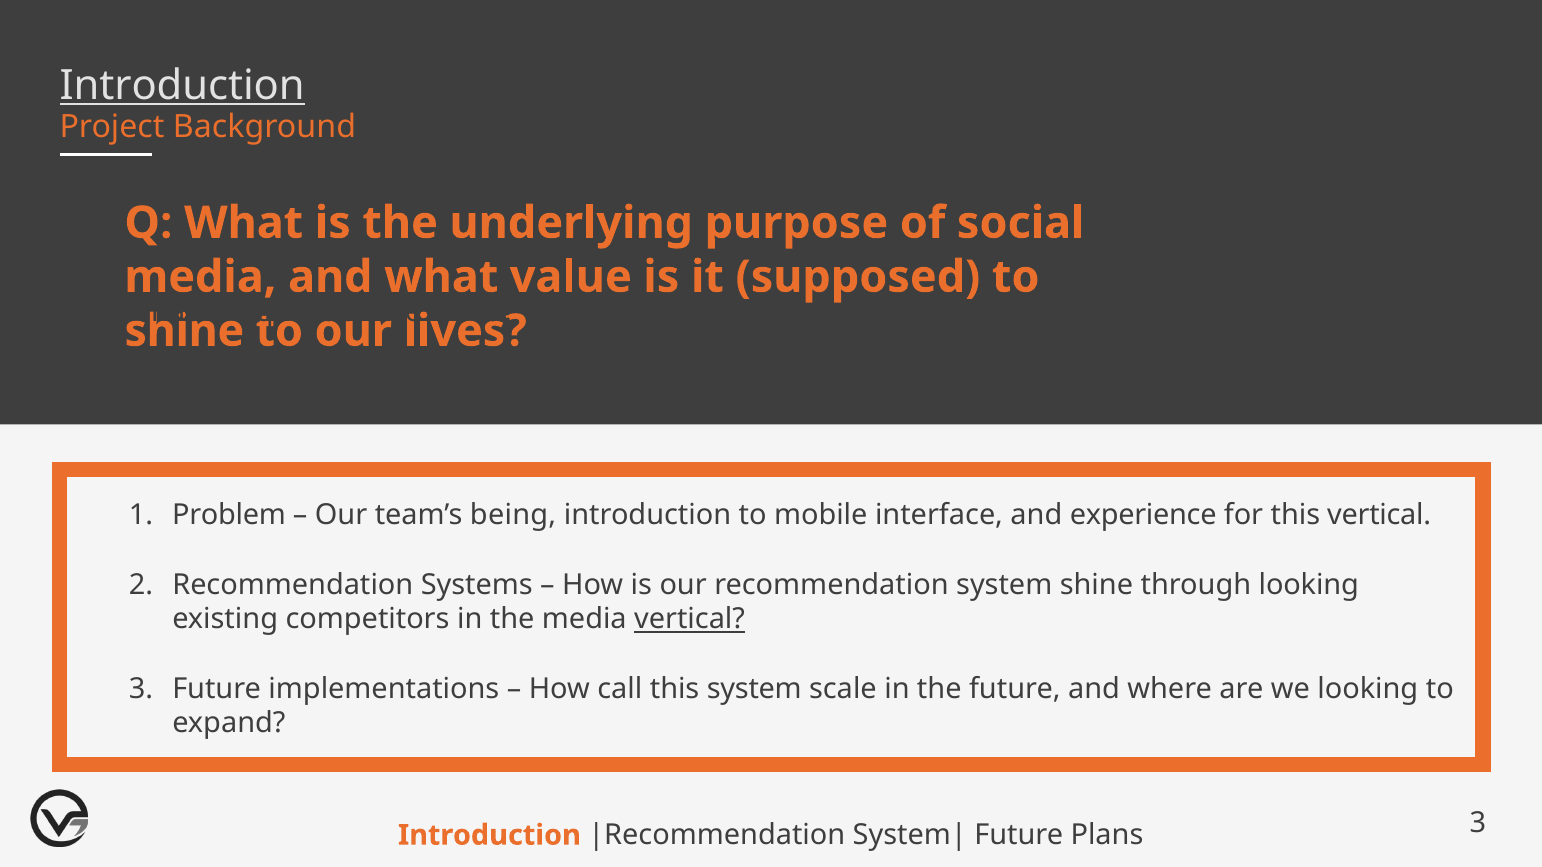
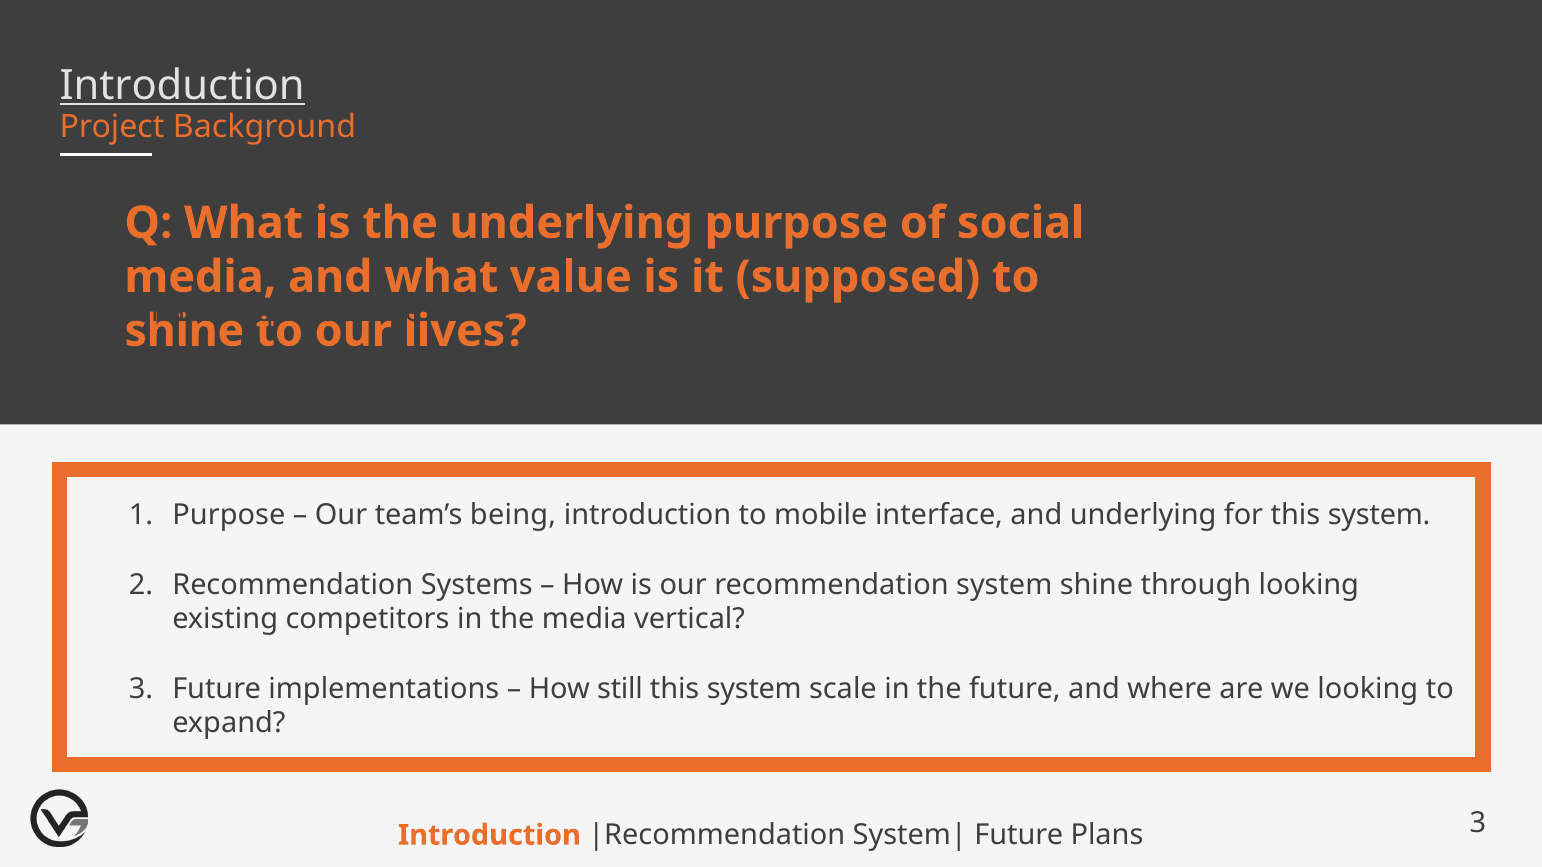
Problem at (229, 516): Problem -> Purpose
and experience: experience -> underlying
for this vertical: vertical -> system
vertical at (690, 620) underline: present -> none
call: call -> still
